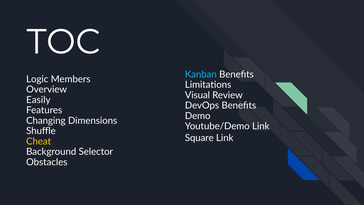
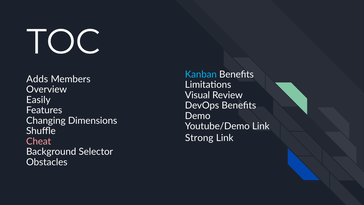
Logic: Logic -> Adds
Square: Square -> Strong
Cheat colour: yellow -> pink
